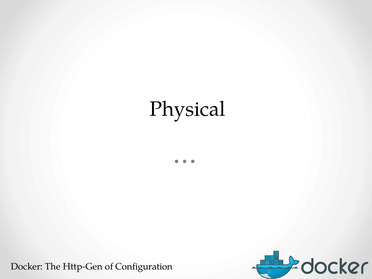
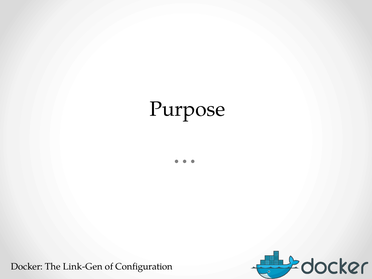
Physical: Physical -> Purpose
Http-Gen: Http-Gen -> Link-Gen
